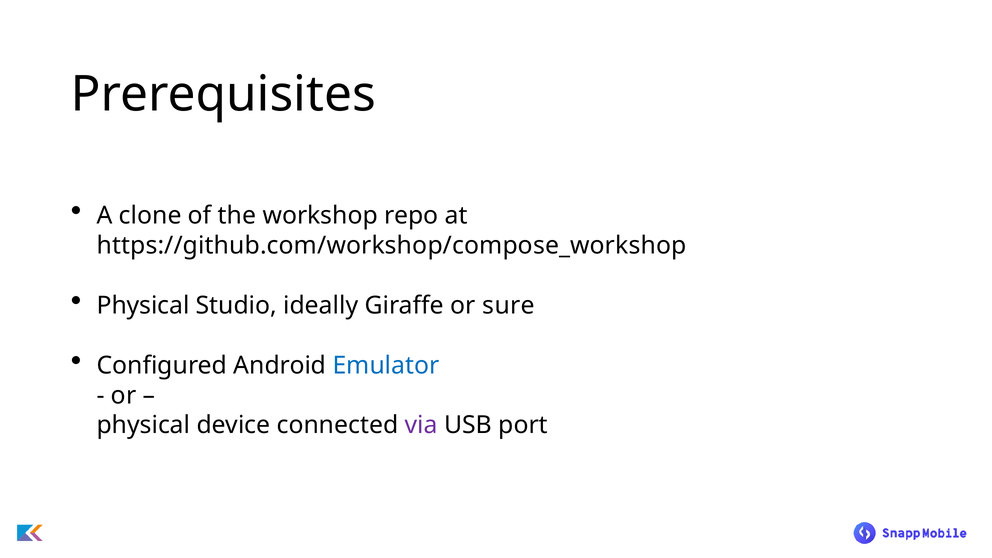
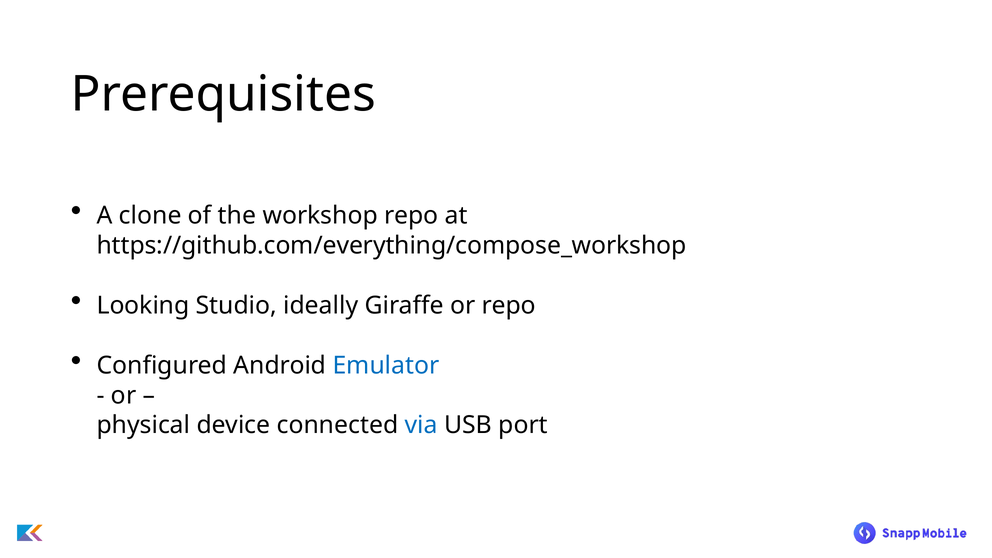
https://github.com/workshop/compose_workshop: https://github.com/workshop/compose_workshop -> https://github.com/everything/compose_workshop
Physical at (143, 306): Physical -> Looking
or sure: sure -> repo
via colour: purple -> blue
